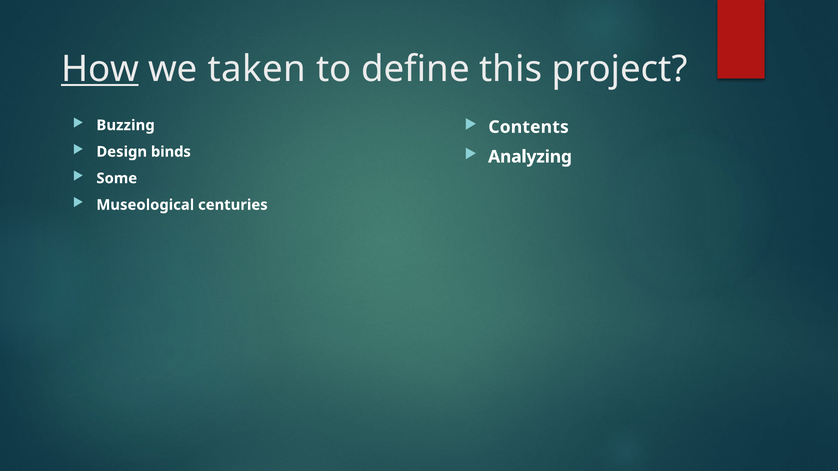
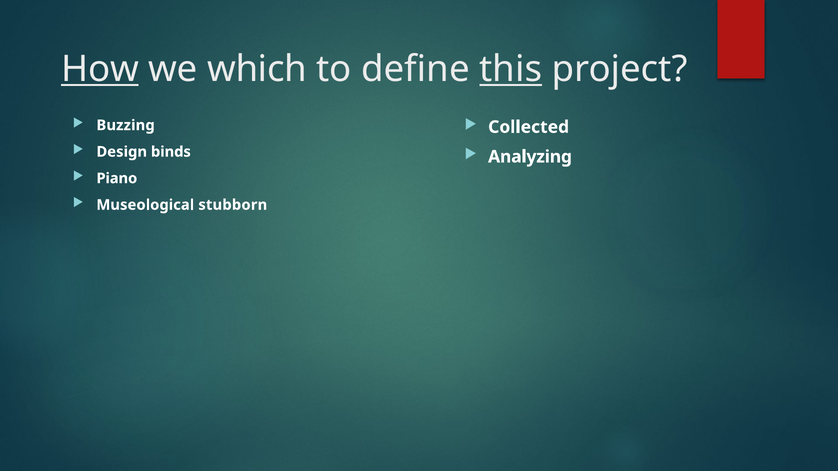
taken: taken -> which
this underline: none -> present
Contents: Contents -> Collected
Some: Some -> Piano
centuries: centuries -> stubborn
